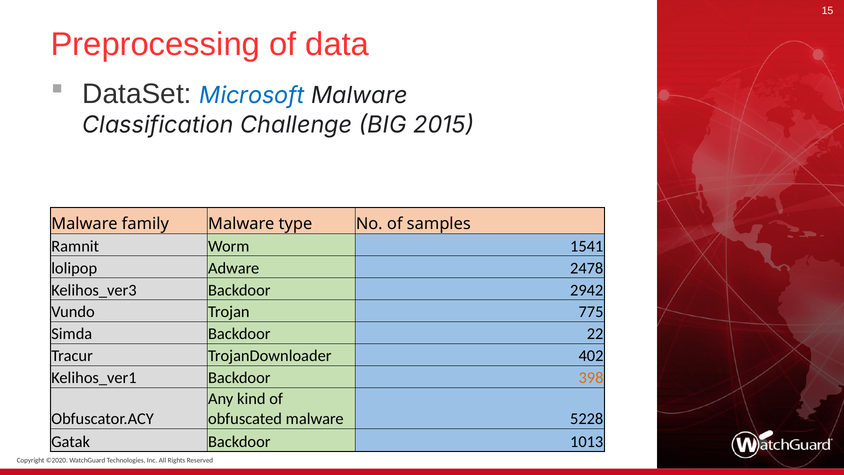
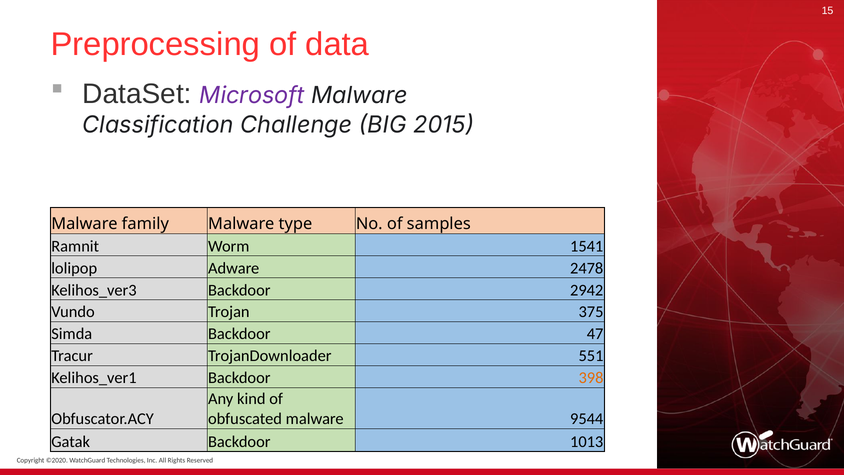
Microsoft colour: blue -> purple
775: 775 -> 375
22: 22 -> 47
402: 402 -> 551
5228: 5228 -> 9544
